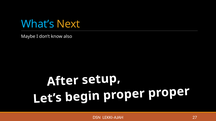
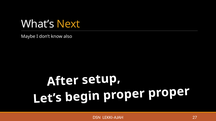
What’s colour: light blue -> white
